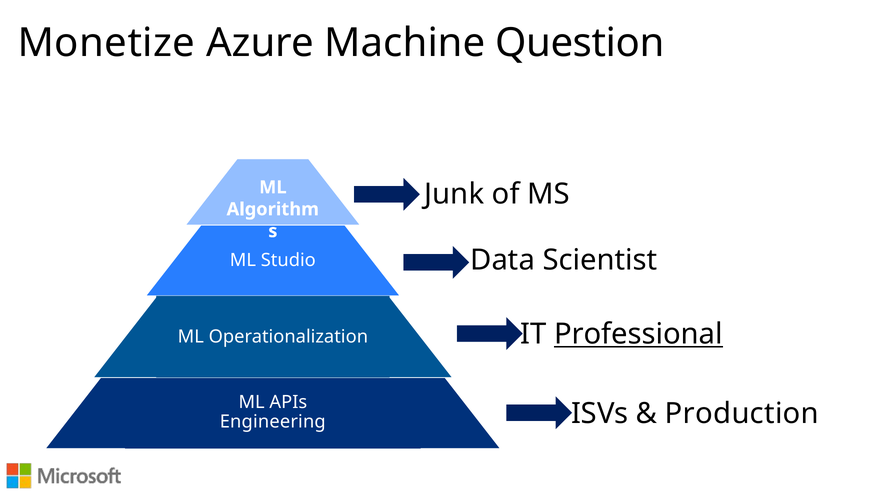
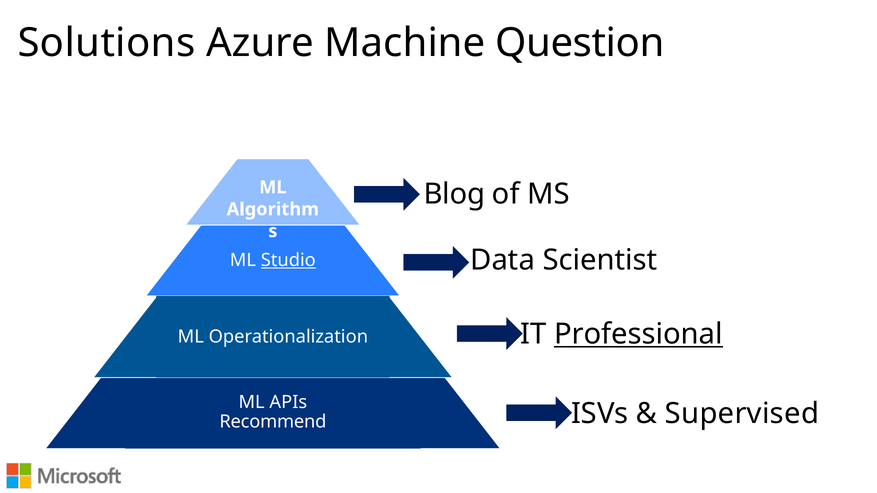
Monetize: Monetize -> Solutions
Junk: Junk -> Blog
Studio underline: none -> present
Production: Production -> Supervised
Engineering: Engineering -> Recommend
